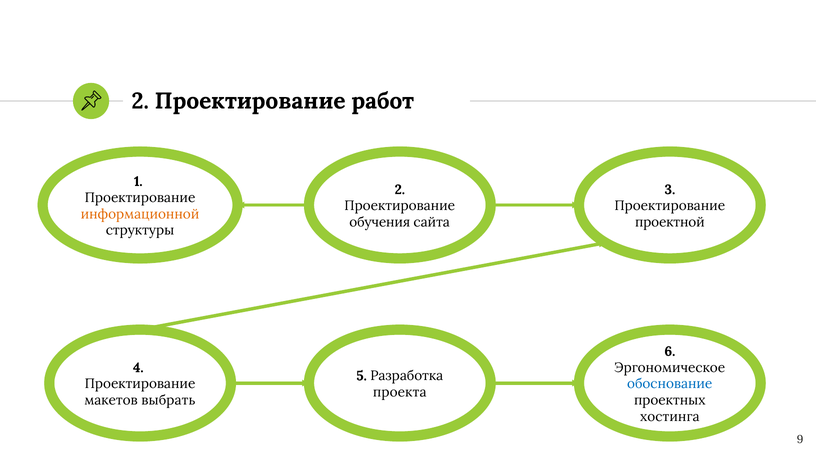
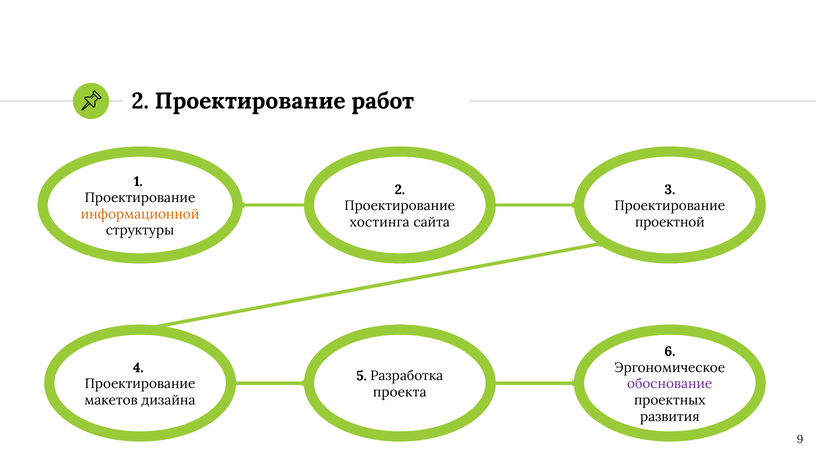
обучения: обучения -> хостинга
обоснование colour: blue -> purple
выбрать: выбрать -> дизайна
хостинга: хостинга -> развития
